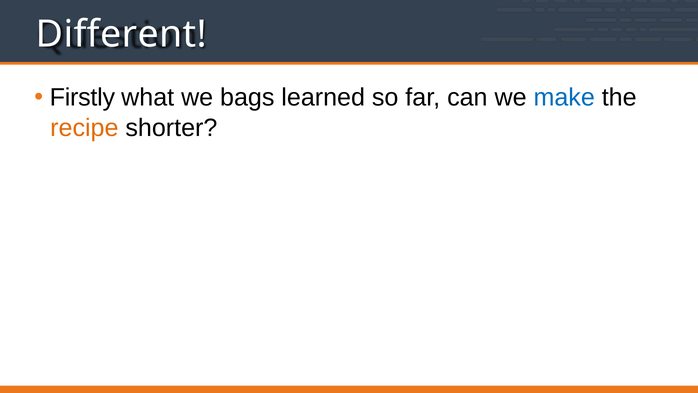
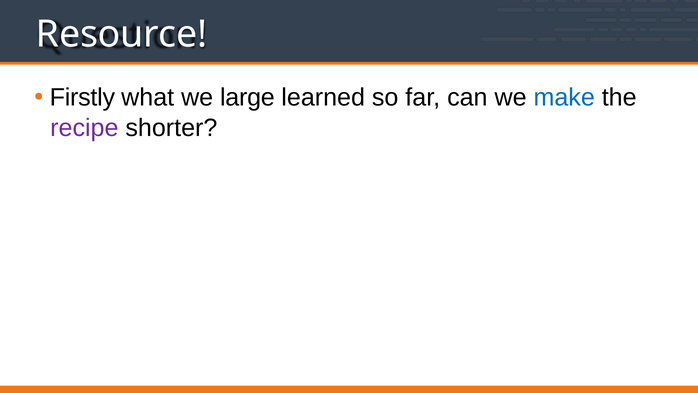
Different: Different -> Resource
bags: bags -> large
recipe colour: orange -> purple
